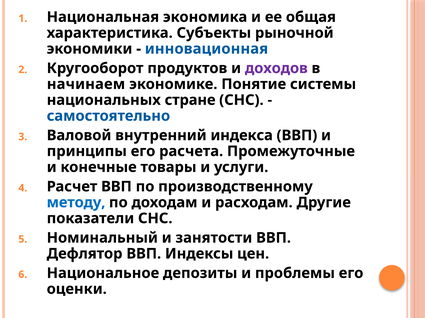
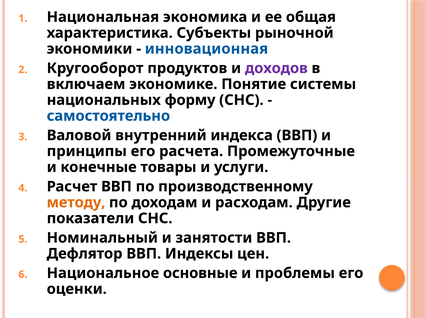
начинаем: начинаем -> включаем
стране: стране -> форму
методу colour: blue -> orange
депозиты: депозиты -> основные
